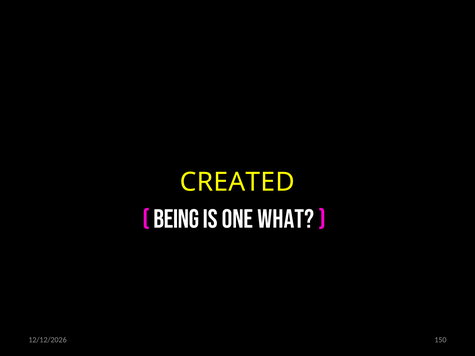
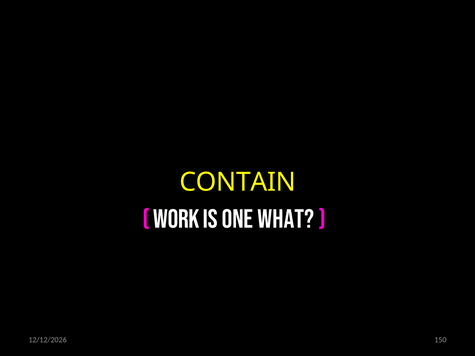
CREATED: CREATED -> CONTAIN
BEING: BEING -> WORK
